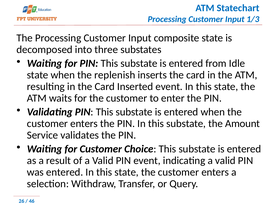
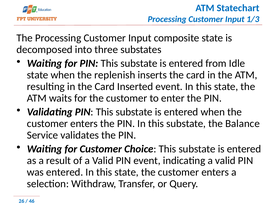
Amount: Amount -> Balance
